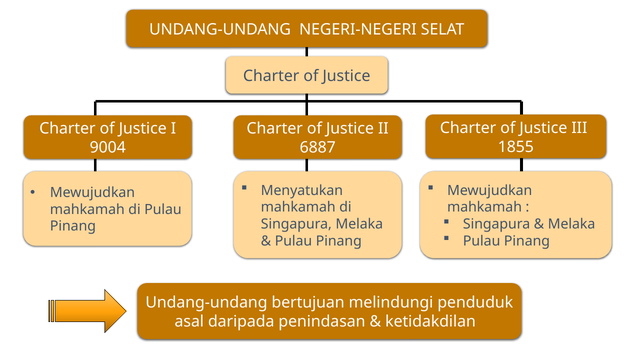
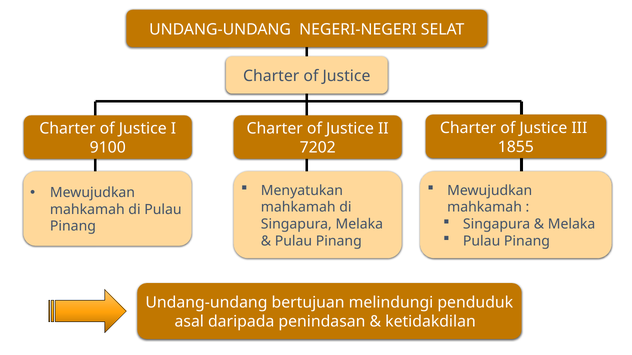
9004: 9004 -> 9100
6887: 6887 -> 7202
